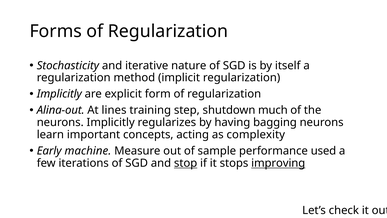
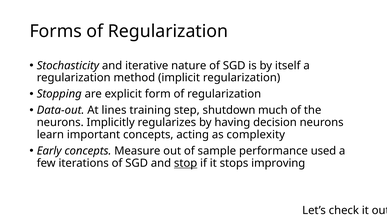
Implicitly at (59, 94): Implicitly -> Stopping
Alina-out: Alina-out -> Data-out
bagging: bagging -> decision
Early machine: machine -> concepts
improving underline: present -> none
